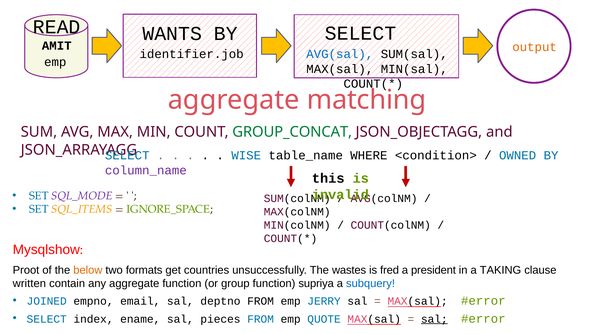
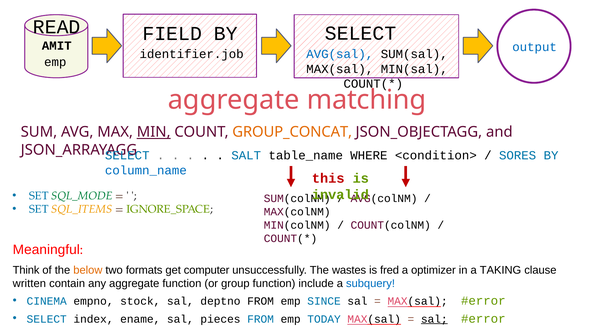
WANTS: WANTS -> FIELD
output colour: orange -> blue
MIN underline: none -> present
GROUP_CONCAT colour: green -> orange
WISE: WISE -> SALT
OWNED: OWNED -> SORES
column_name colour: purple -> blue
this colour: black -> red
SQL_MODE colour: purple -> green
Mysqlshow: Mysqlshow -> Meaningful
Proot: Proot -> Think
countries: countries -> computer
president: president -> optimizer
supriya: supriya -> include
JOINED: JOINED -> CINEMA
email: email -> stock
JERRY: JERRY -> SINCE
QUOTE: QUOTE -> TODAY
